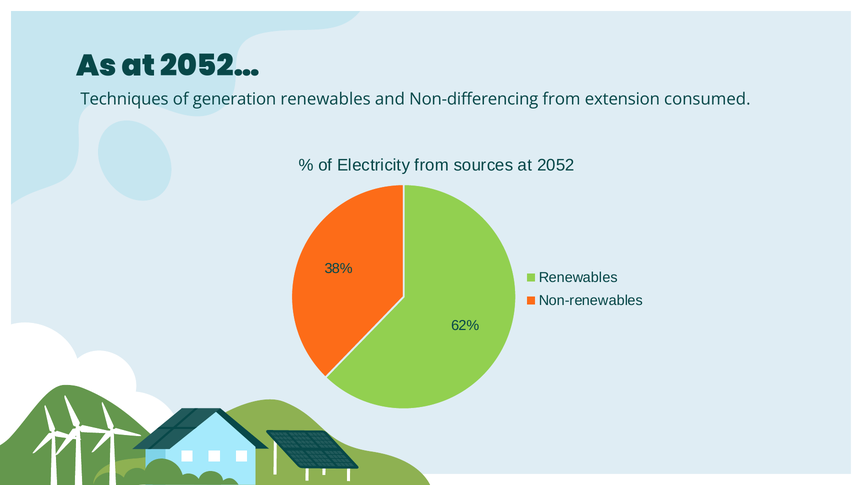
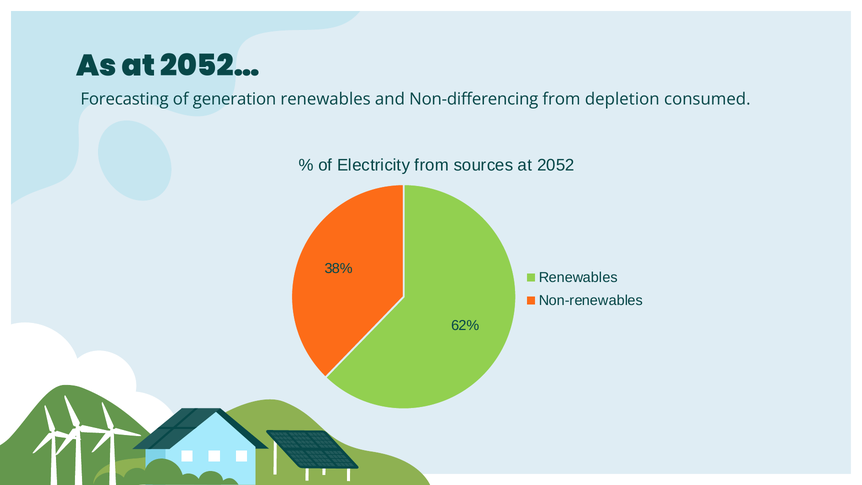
Techniques: Techniques -> Forecasting
extension: extension -> depletion
